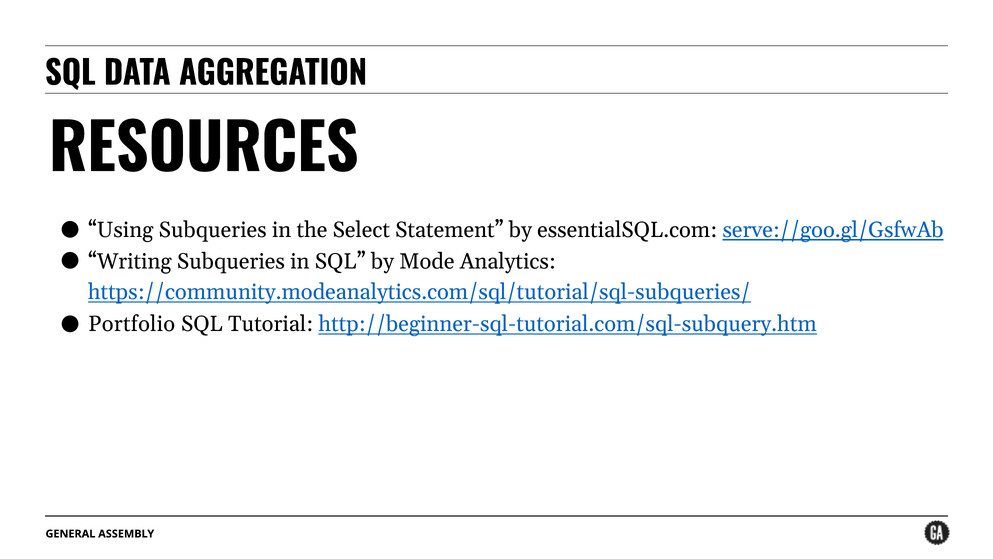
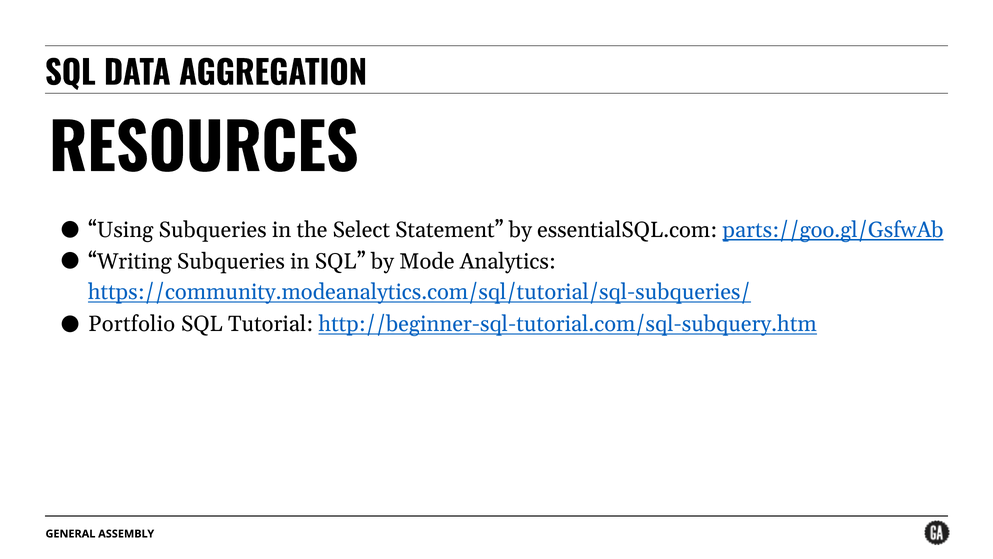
serve://goo.gl/GsfwAb: serve://goo.gl/GsfwAb -> parts://goo.gl/GsfwAb
